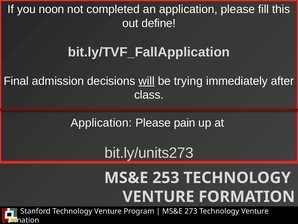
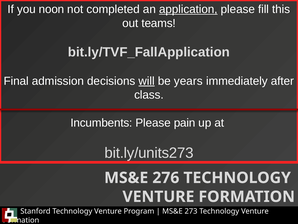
application at (188, 9) underline: none -> present
define: define -> teams
trying: trying -> years
Application at (101, 123): Application -> Incumbents
253: 253 -> 276
